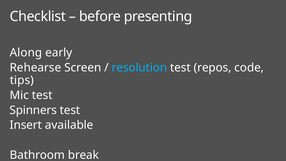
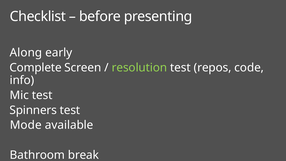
Rehearse: Rehearse -> Complete
resolution colour: light blue -> light green
tips: tips -> info
Insert: Insert -> Mode
